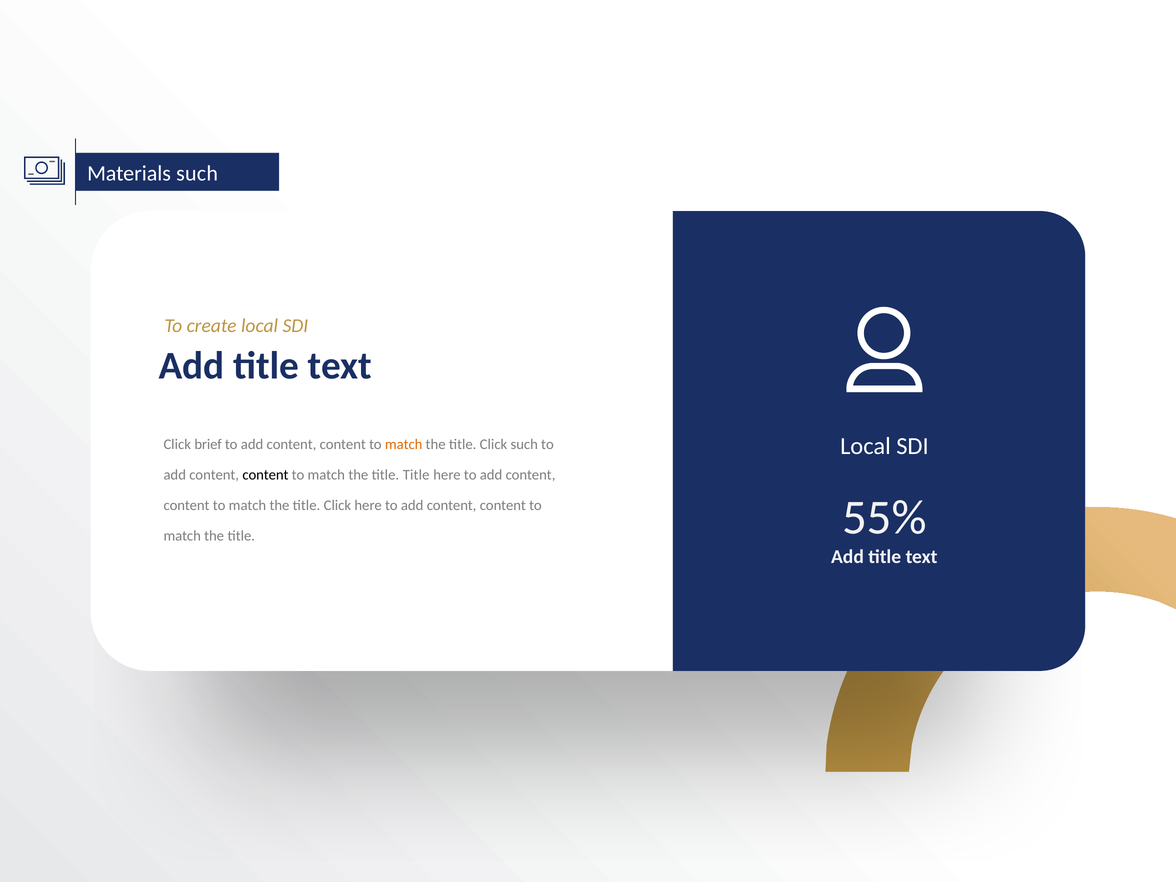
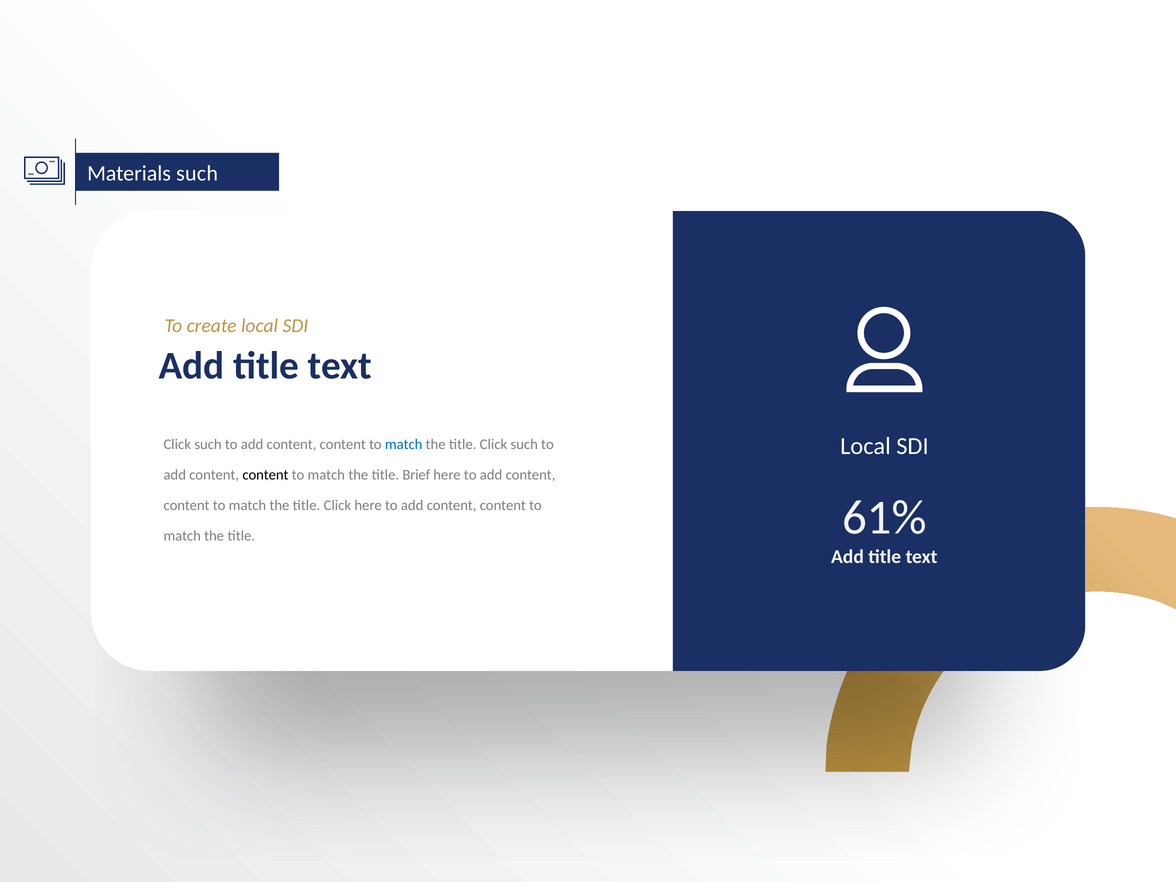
brief at (208, 444): brief -> such
match at (404, 444) colour: orange -> blue
title Title: Title -> Brief
55%: 55% -> 61%
